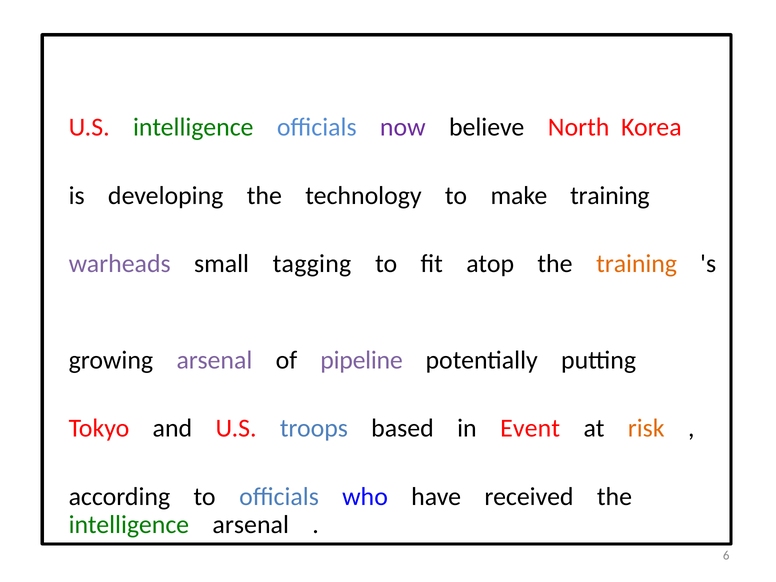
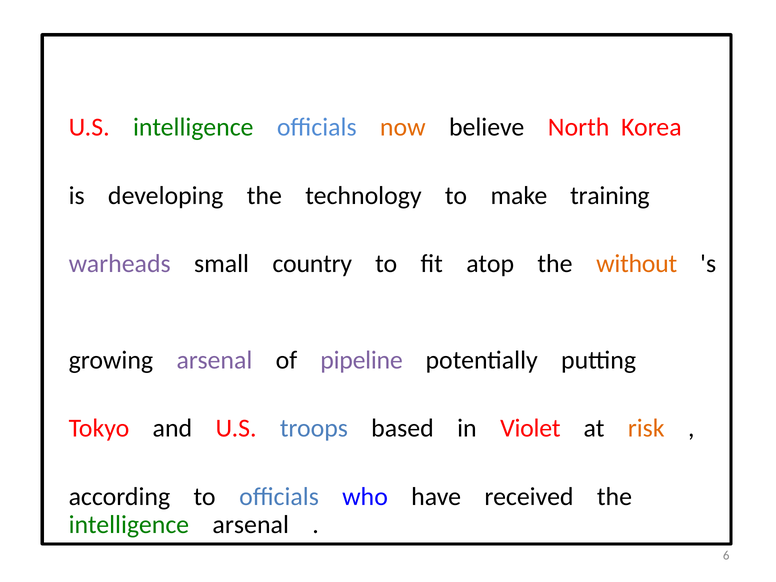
now colour: purple -> orange
tagging: tagging -> country
the training: training -> without
Event: Event -> Violet
